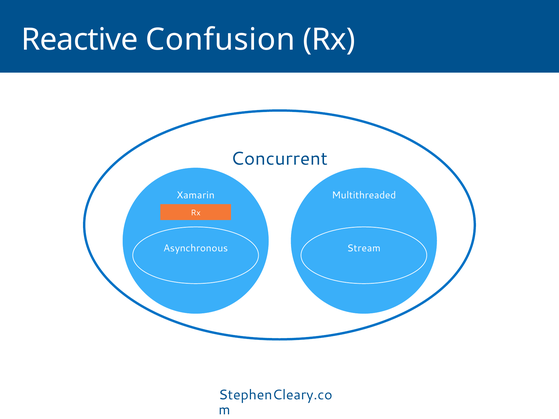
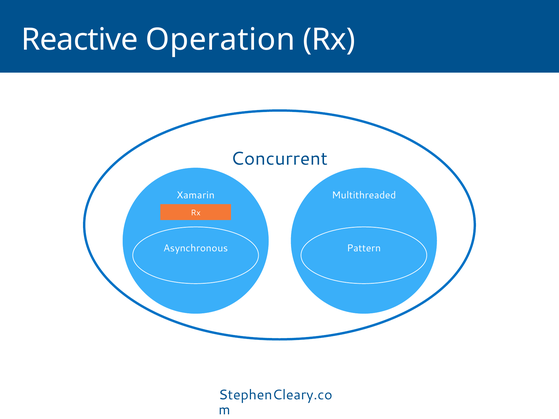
Confusion: Confusion -> Operation
Stream: Stream -> Pattern
